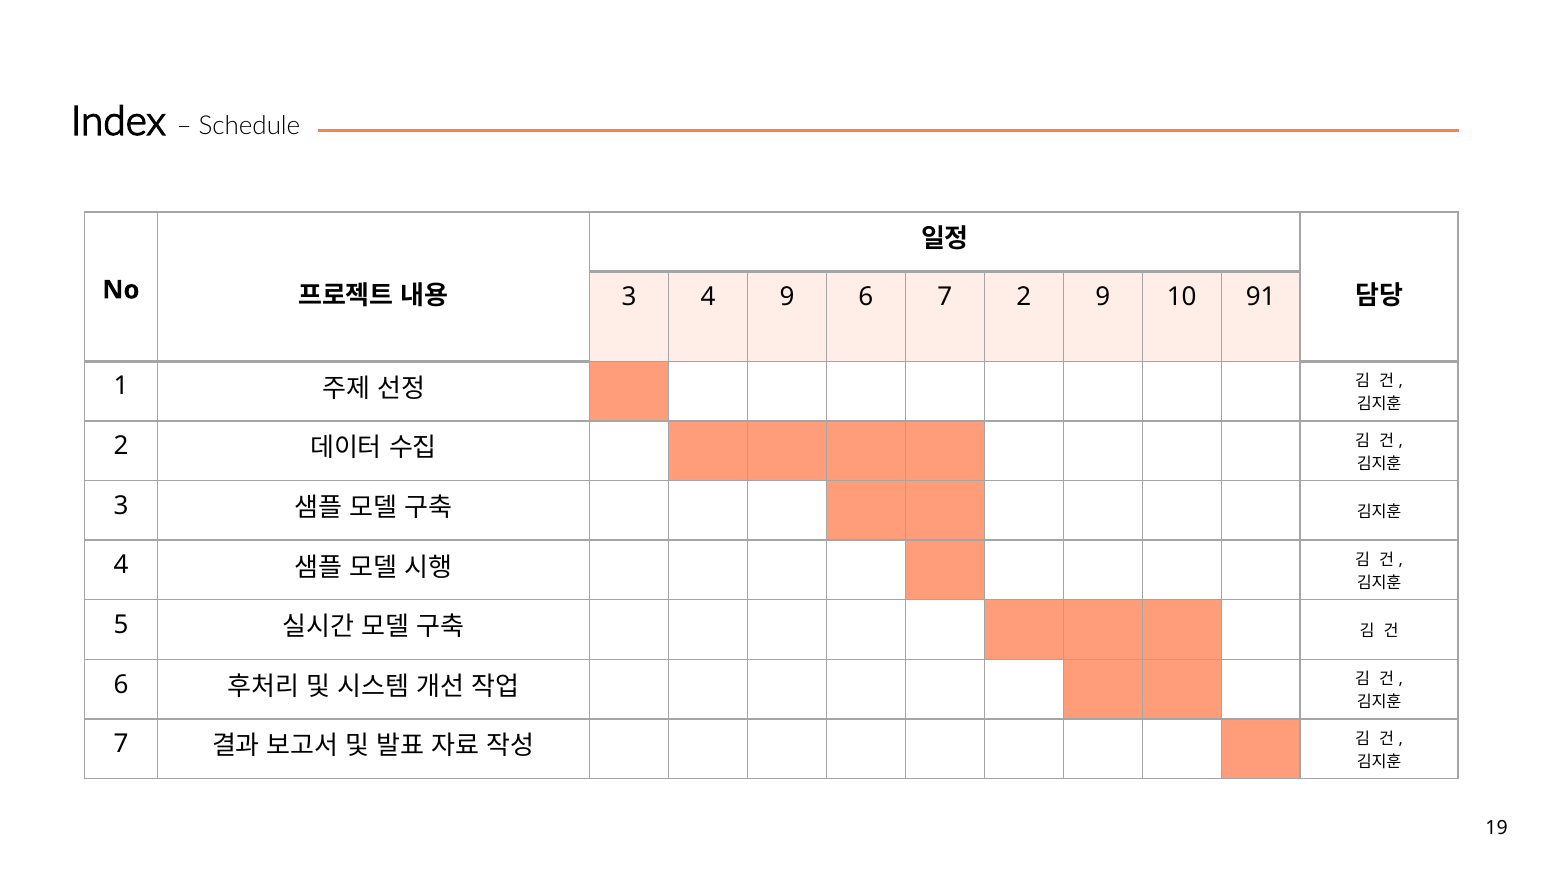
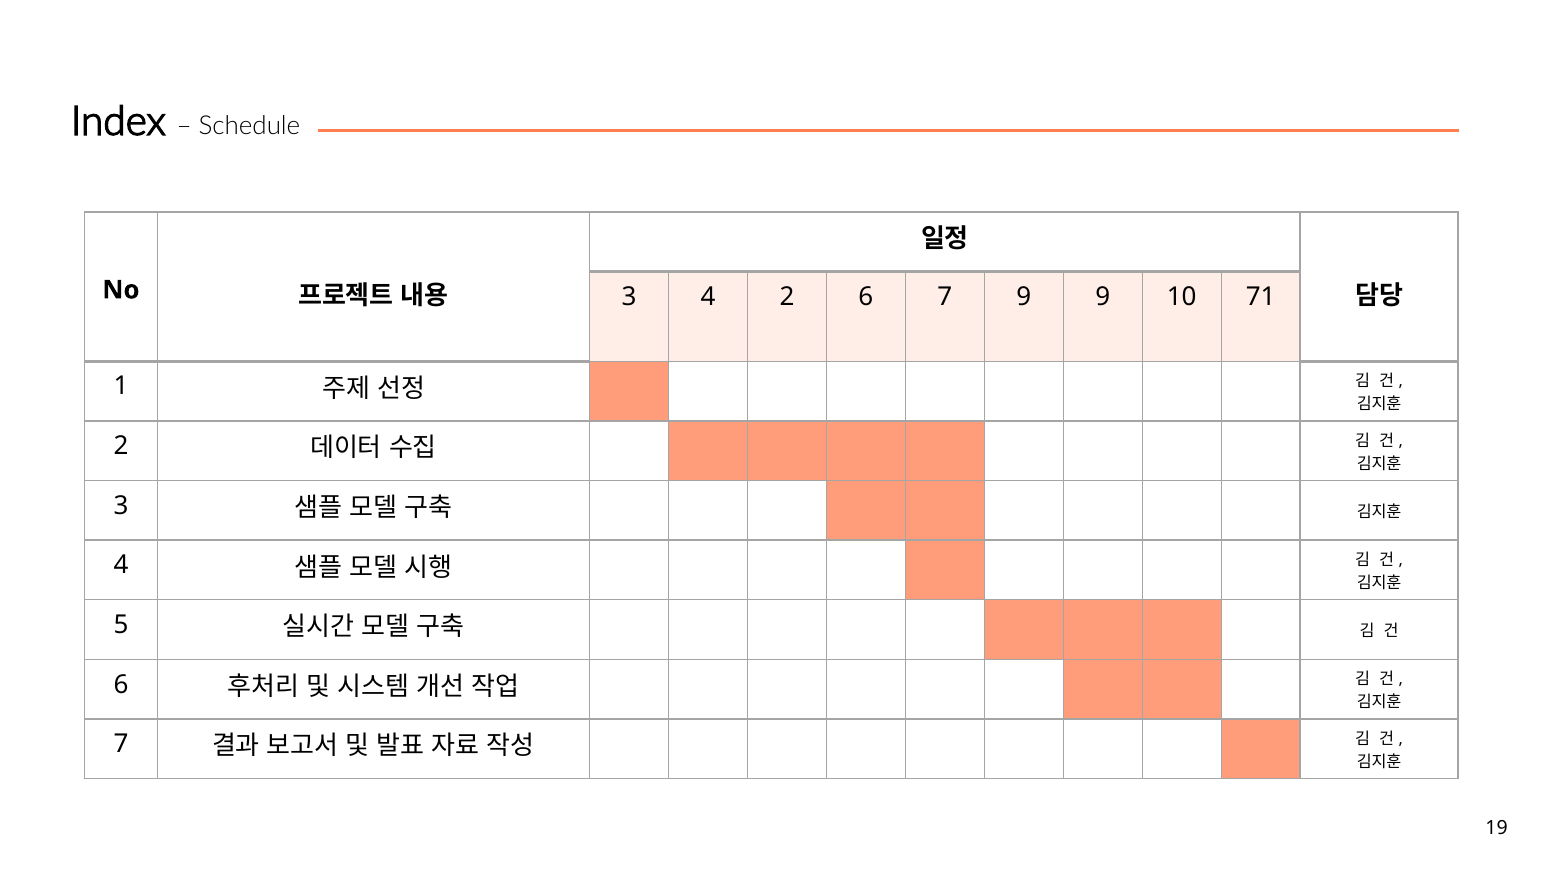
4 9: 9 -> 2
7 2: 2 -> 9
91: 91 -> 71
